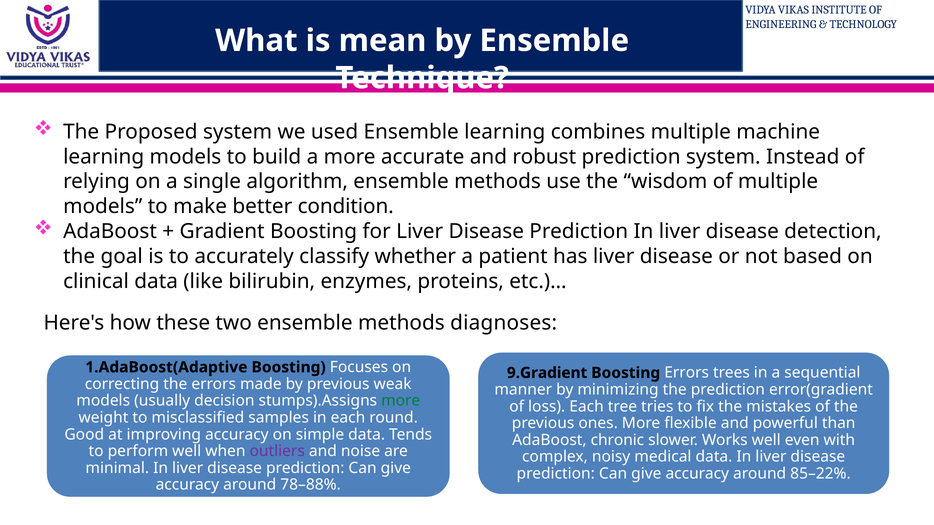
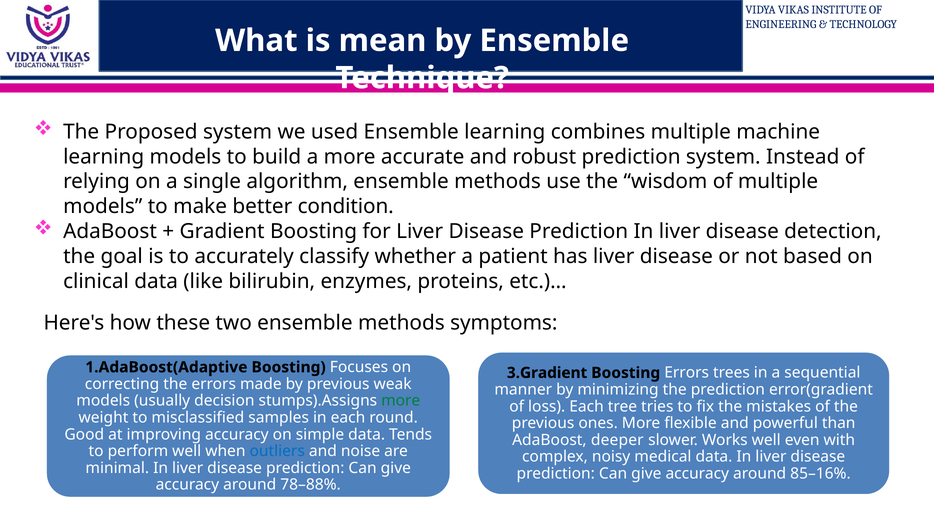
diagnoses: diagnoses -> symptoms
9.Gradient: 9.Gradient -> 3.Gradient
chronic: chronic -> deeper
outliers colour: purple -> blue
85–22%: 85–22% -> 85–16%
